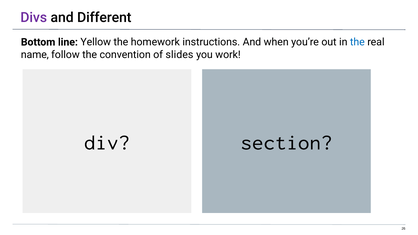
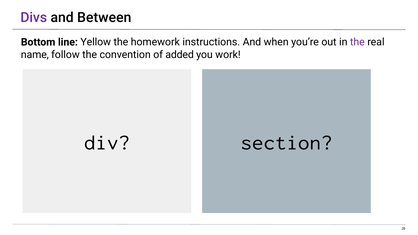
Different: Different -> Between
the at (357, 42) colour: blue -> purple
slides: slides -> added
